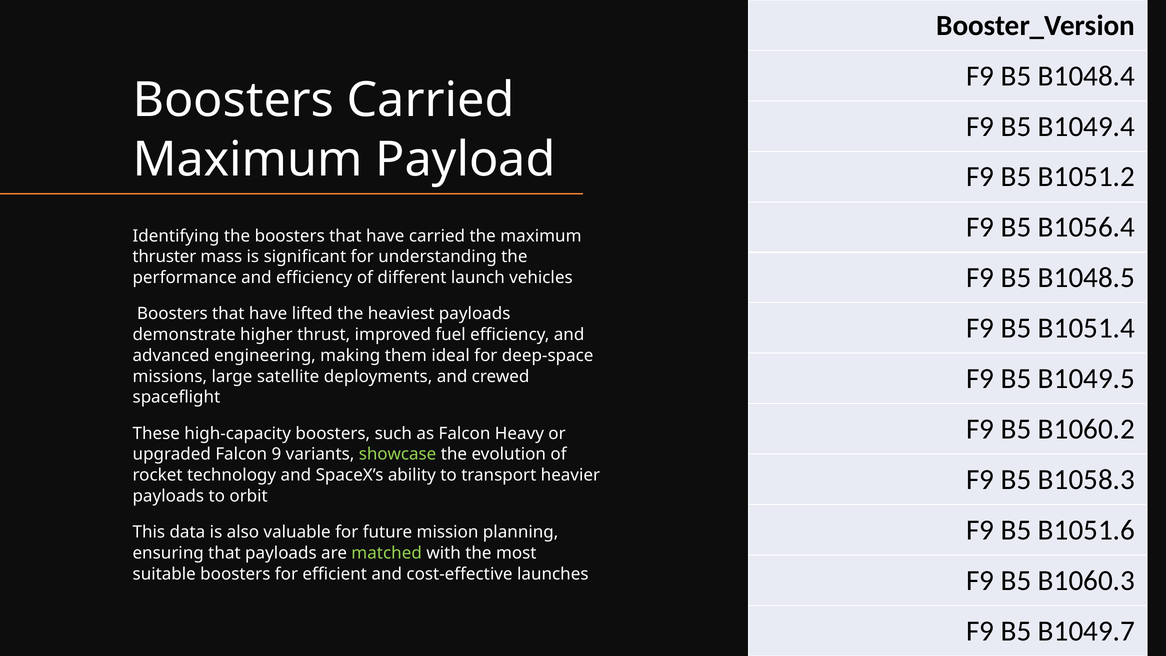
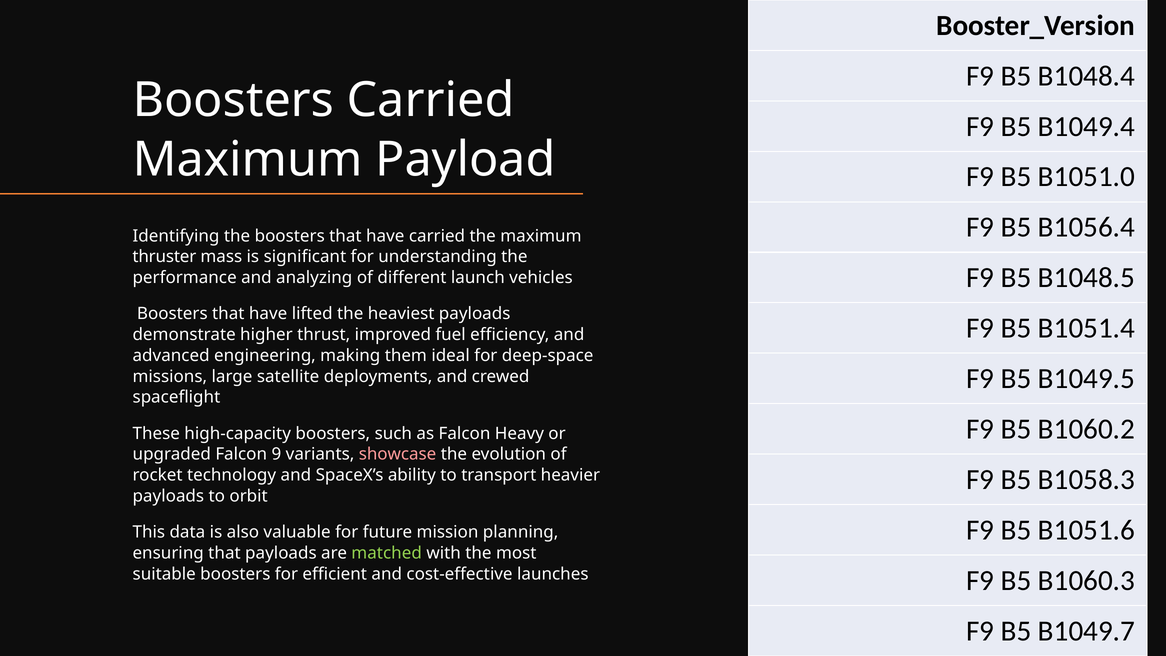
B1051.2: B1051.2 -> B1051.0
and efficiency: efficiency -> analyzing
showcase colour: light green -> pink
